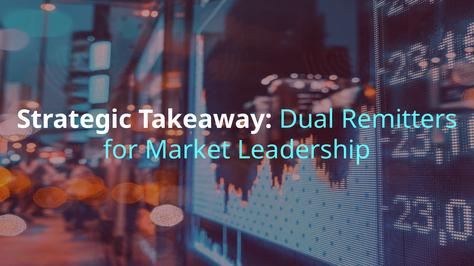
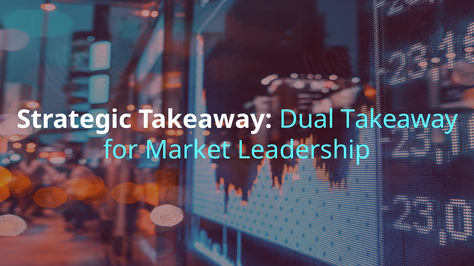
Dual Remitters: Remitters -> Takeaway
